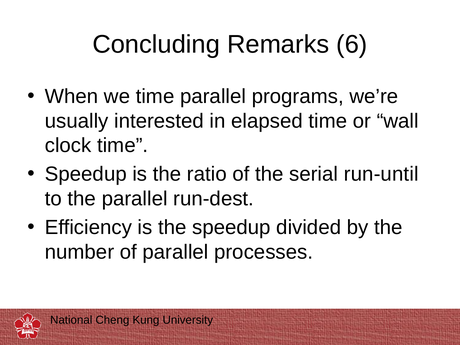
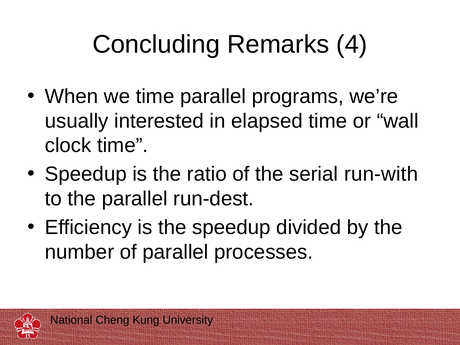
6: 6 -> 4
run-until: run-until -> run-with
